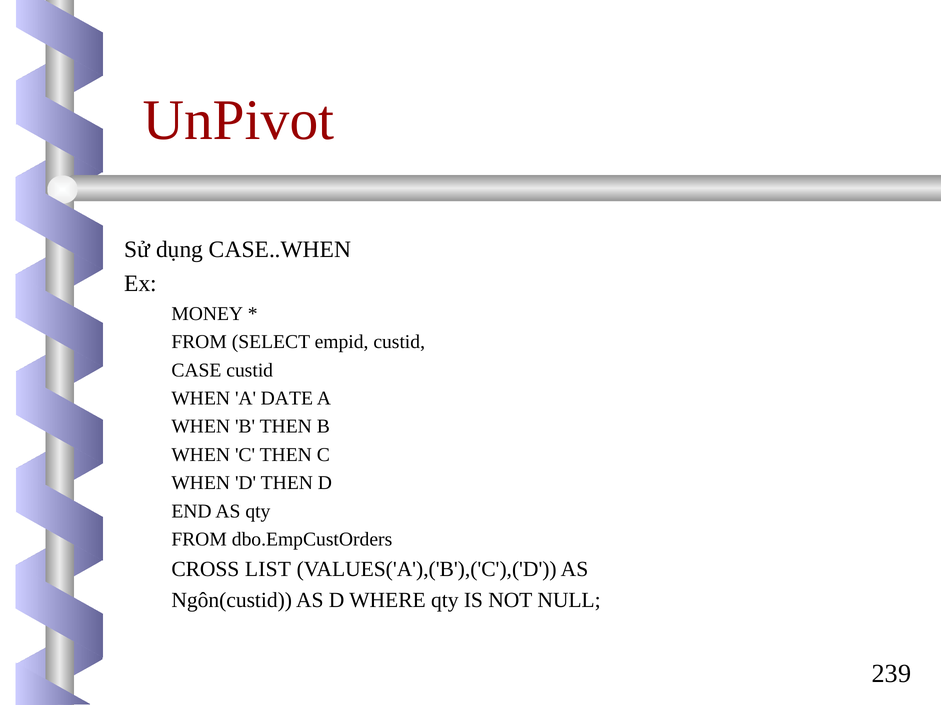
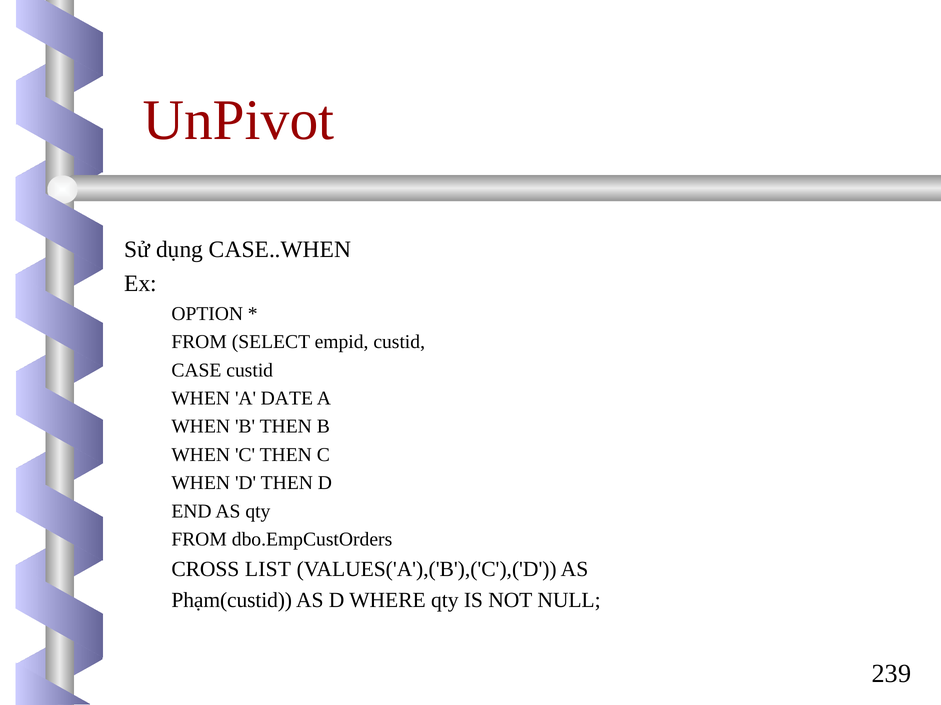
MONEY: MONEY -> OPTION
Ngôn(custid: Ngôn(custid -> Phạm(custid
